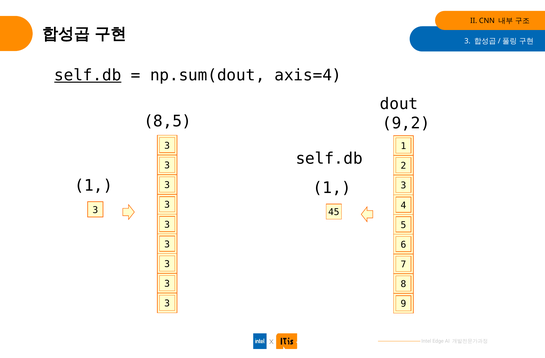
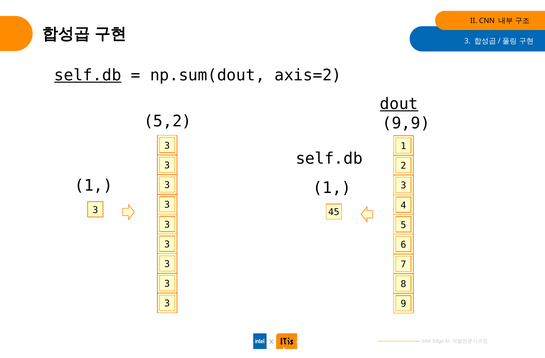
axis=4: axis=4 -> axis=2
dout underline: none -> present
8,5: 8,5 -> 5,2
9,2: 9,2 -> 9,9
